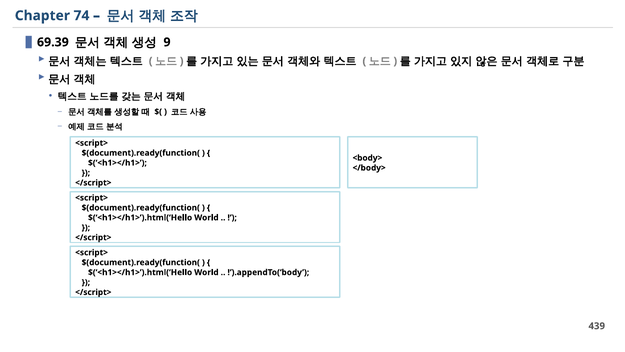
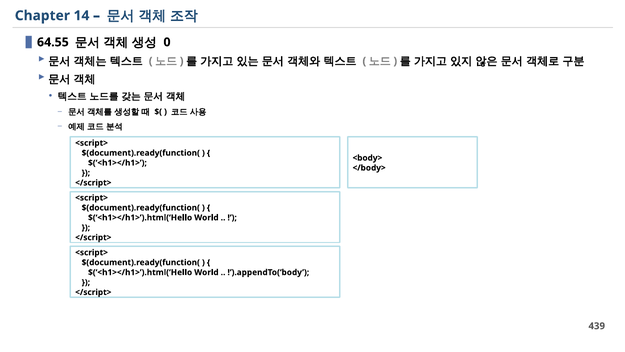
74: 74 -> 14
69.39: 69.39 -> 64.55
9: 9 -> 0
